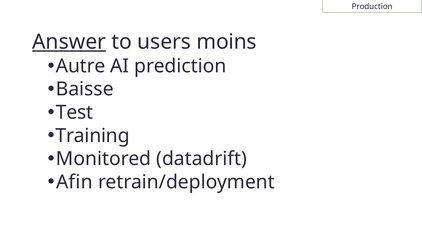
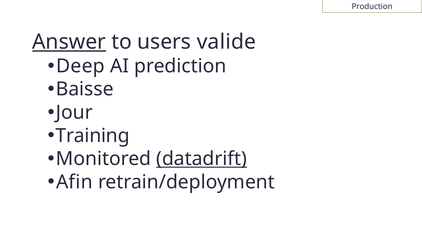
moins: moins -> valide
Autre: Autre -> Deep
Test: Test -> Jour
datadrift underline: none -> present
